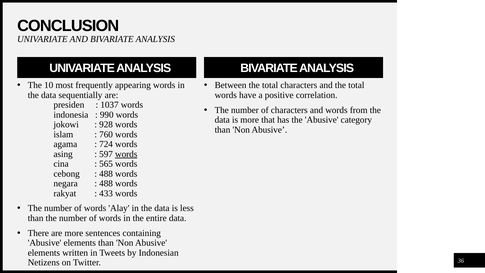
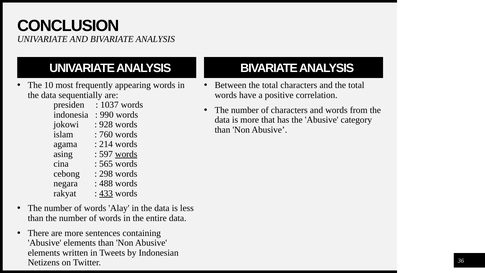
724: 724 -> 214
488 at (106, 174): 488 -> 298
433 underline: none -> present
